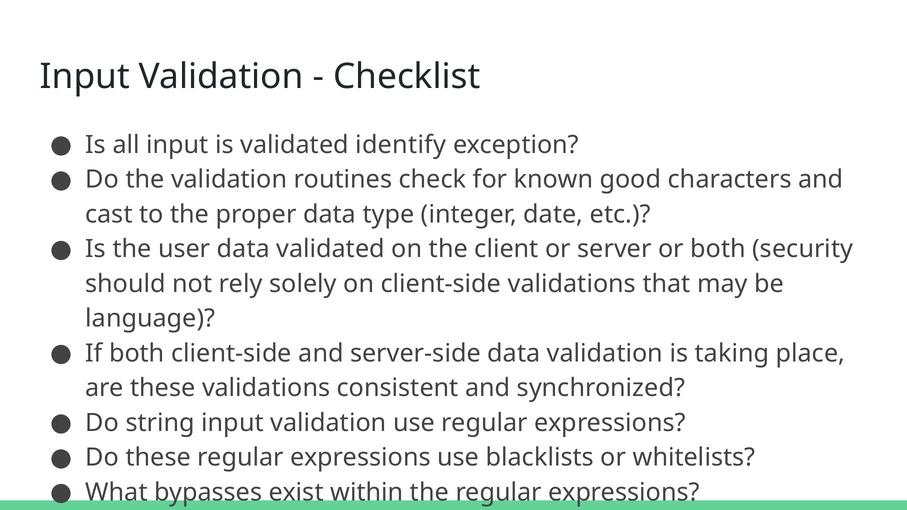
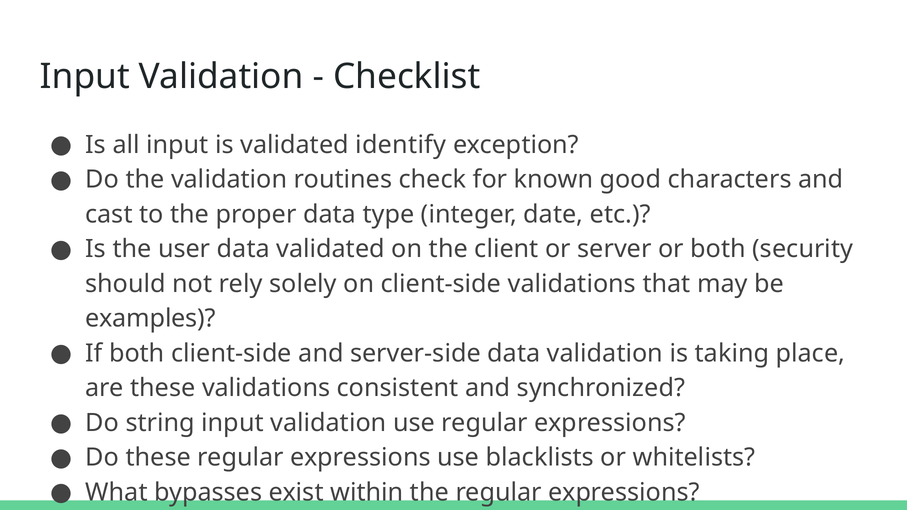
language: language -> examples
